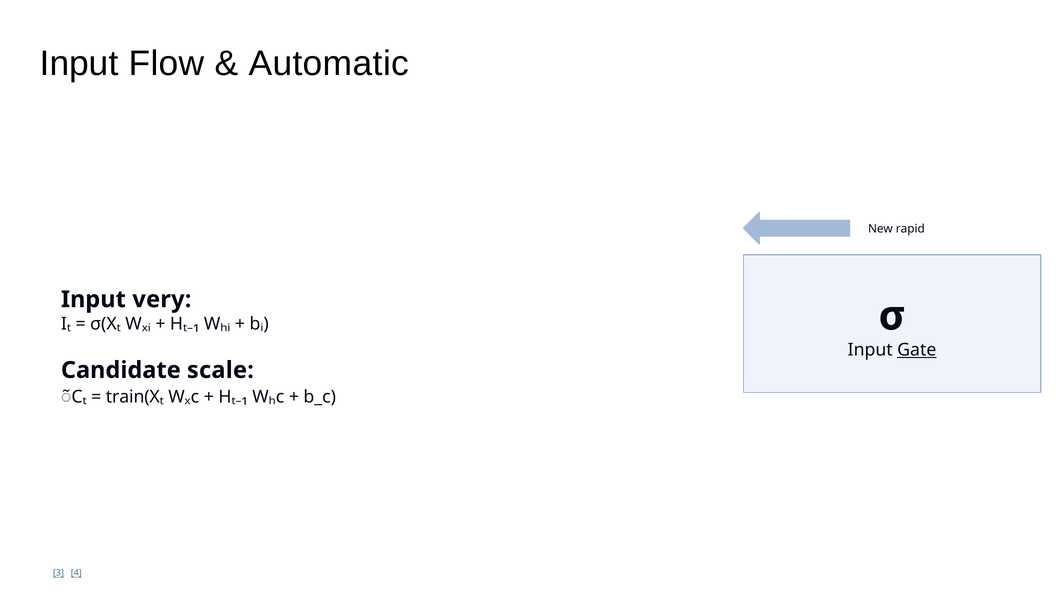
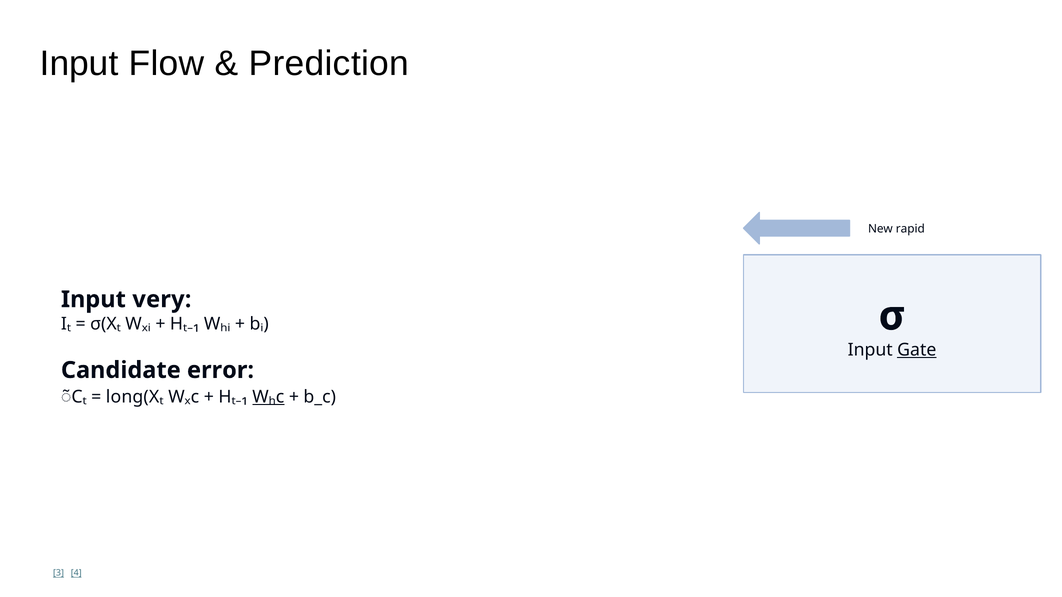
Automatic: Automatic -> Prediction
scale: scale -> error
train(Xₜ: train(Xₜ -> long(Xₜ
Wₕc underline: none -> present
